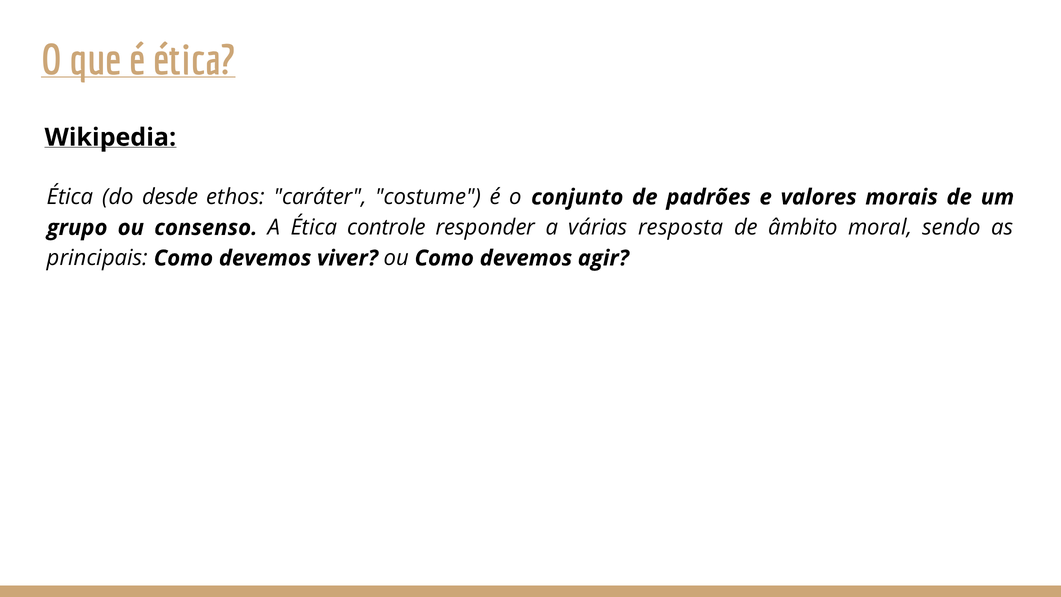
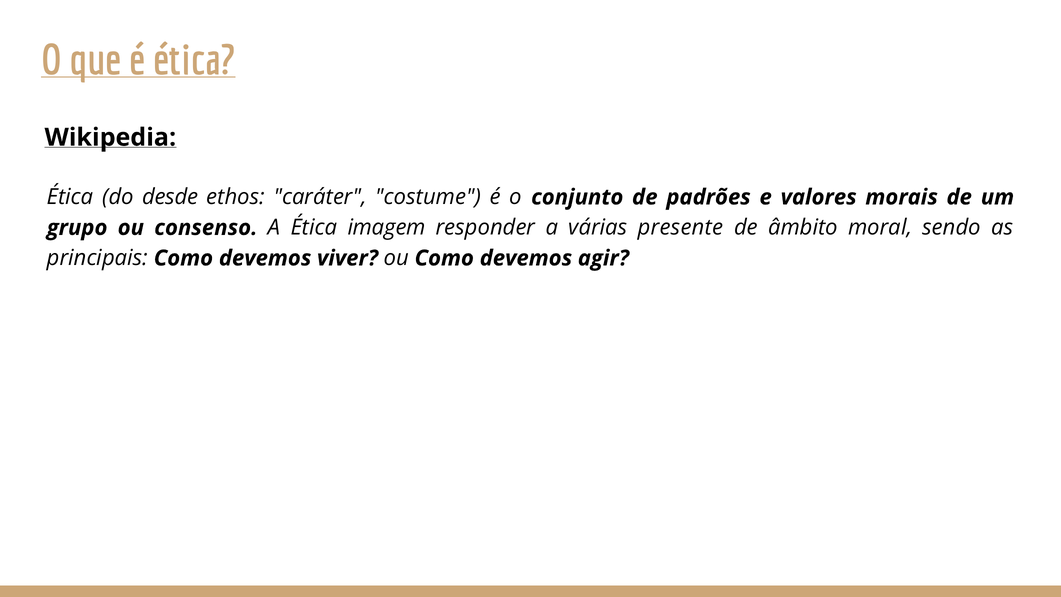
controle: controle -> imagem
resposta: resposta -> presente
